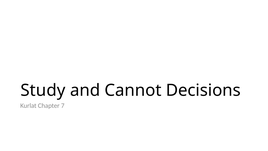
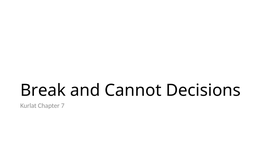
Study: Study -> Break
